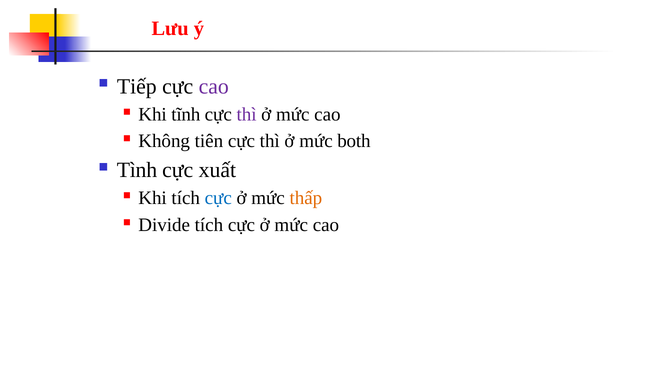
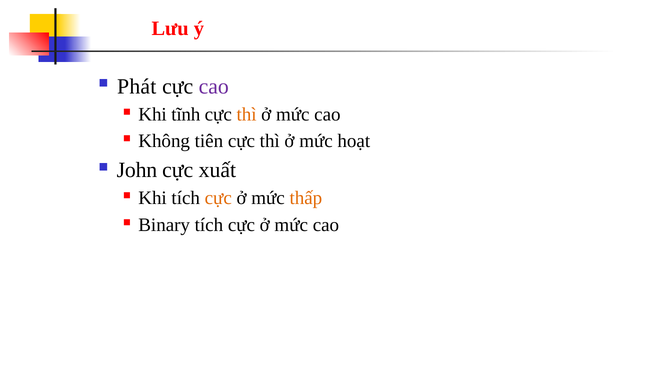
Tiếp: Tiếp -> Phát
thì at (247, 114) colour: purple -> orange
both: both -> hoạt
Tình: Tình -> John
cực at (218, 198) colour: blue -> orange
Divide: Divide -> Binary
